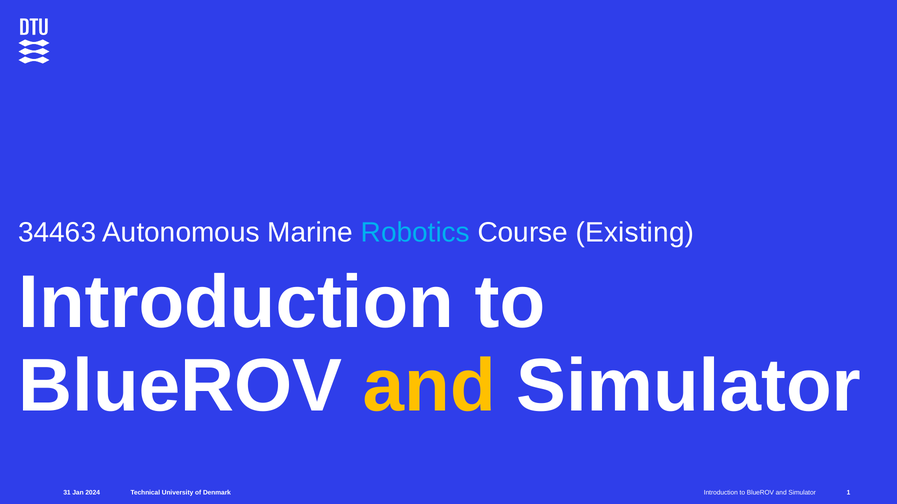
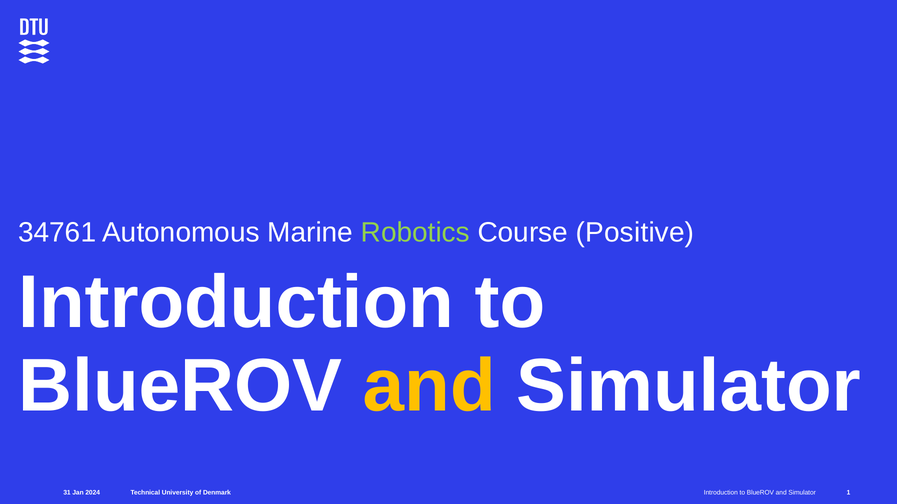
34463: 34463 -> 34761
Robotics colour: light blue -> light green
Existing: Existing -> Positive
